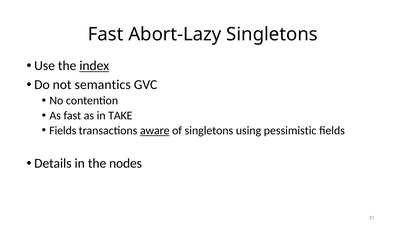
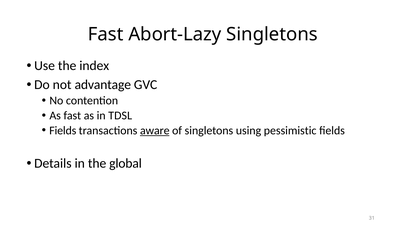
index underline: present -> none
semantics: semantics -> advantage
TAKE: TAKE -> TDSL
nodes: nodes -> global
